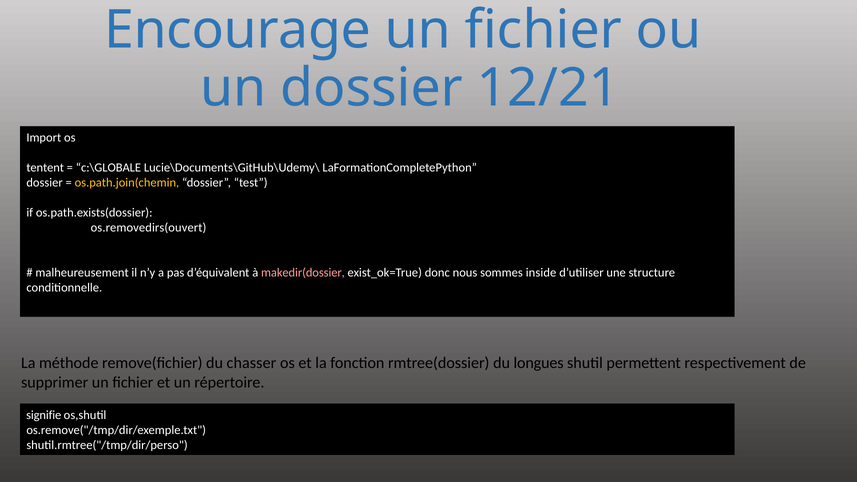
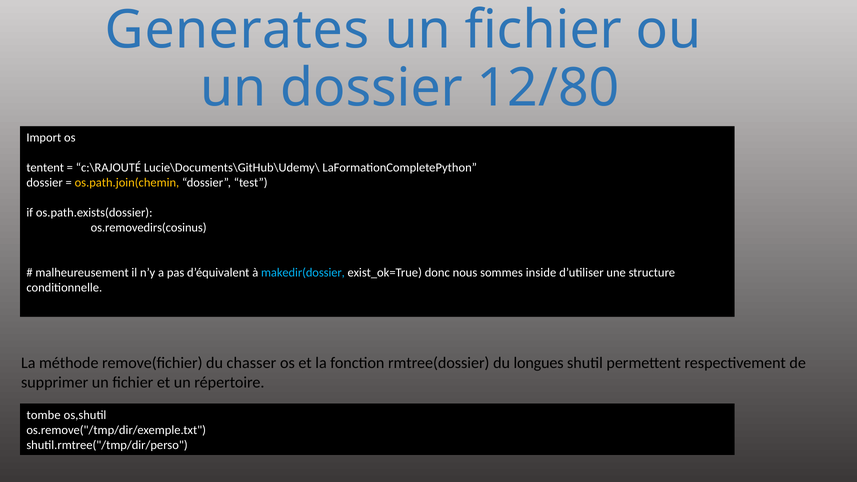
Encourage: Encourage -> Generates
12/21: 12/21 -> 12/80
c:\GLOBALE: c:\GLOBALE -> c:\RAJOUTÉ
os.removedirs(ouvert: os.removedirs(ouvert -> os.removedirs(cosinus
makedir(dossier colour: pink -> light blue
signifie: signifie -> tombe
